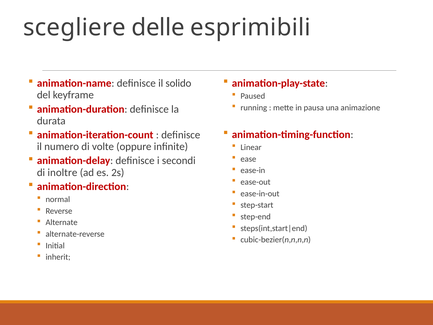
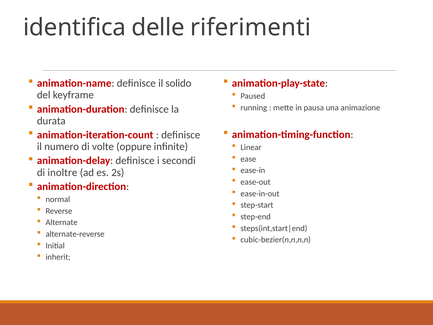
scegliere: scegliere -> identifica
esprimibili: esprimibili -> riferimenti
